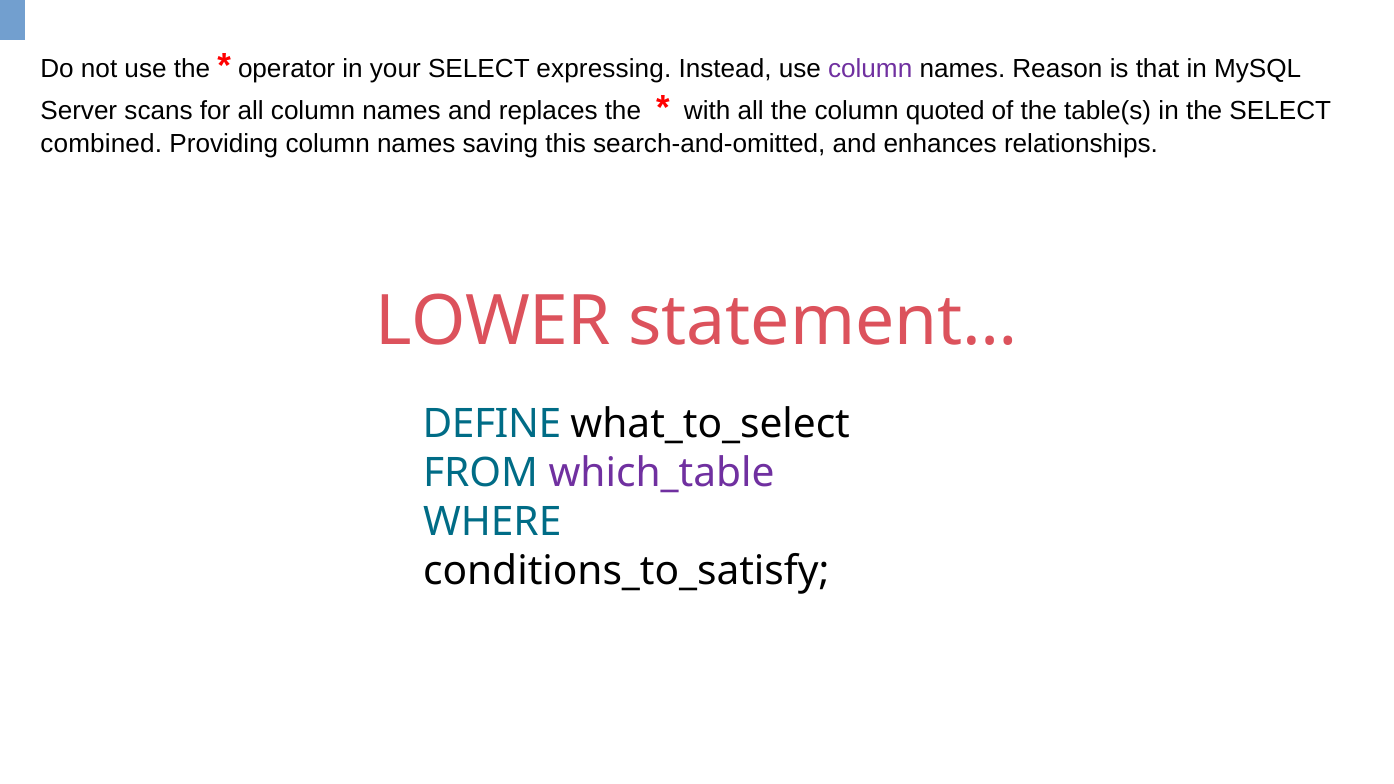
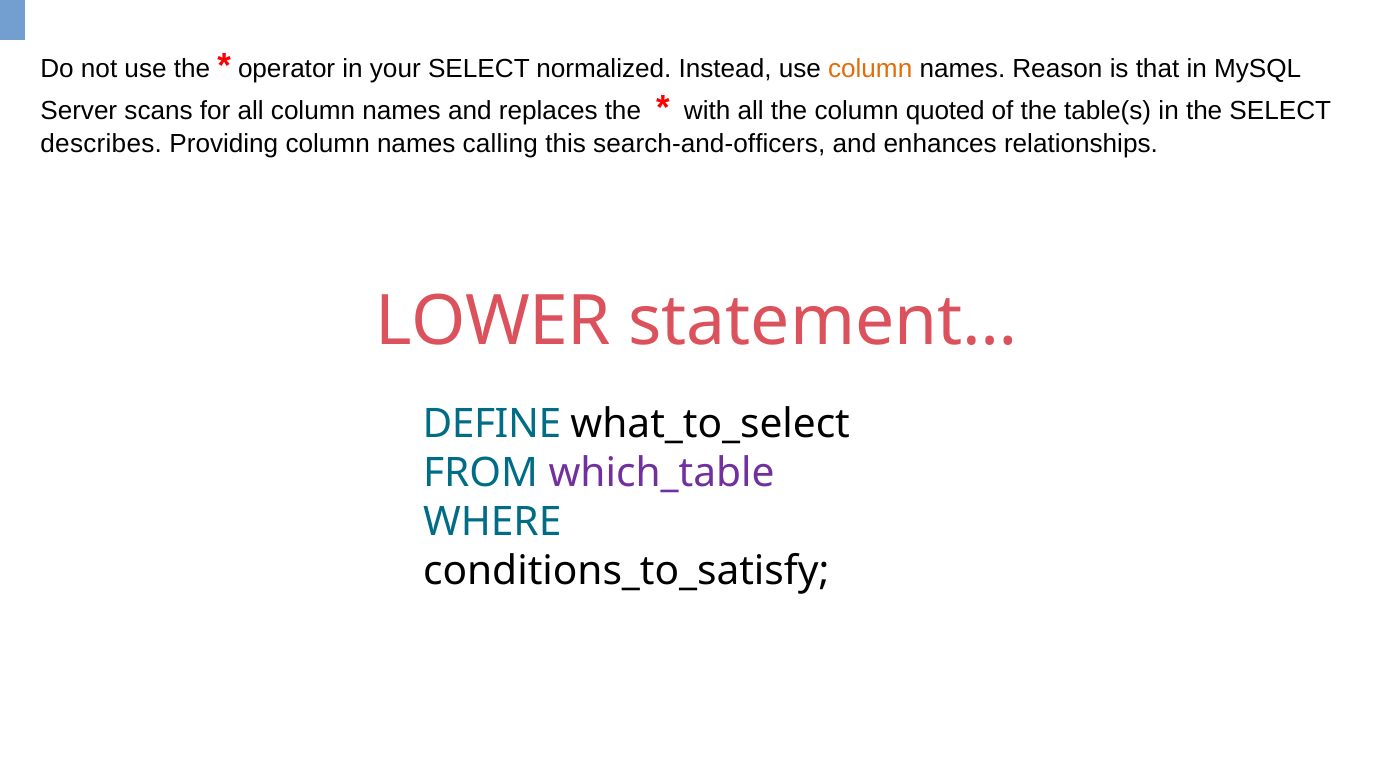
expressing: expressing -> normalized
column at (870, 69) colour: purple -> orange
combined: combined -> describes
saving: saving -> calling
search-and-omitted: search-and-omitted -> search-and-officers
